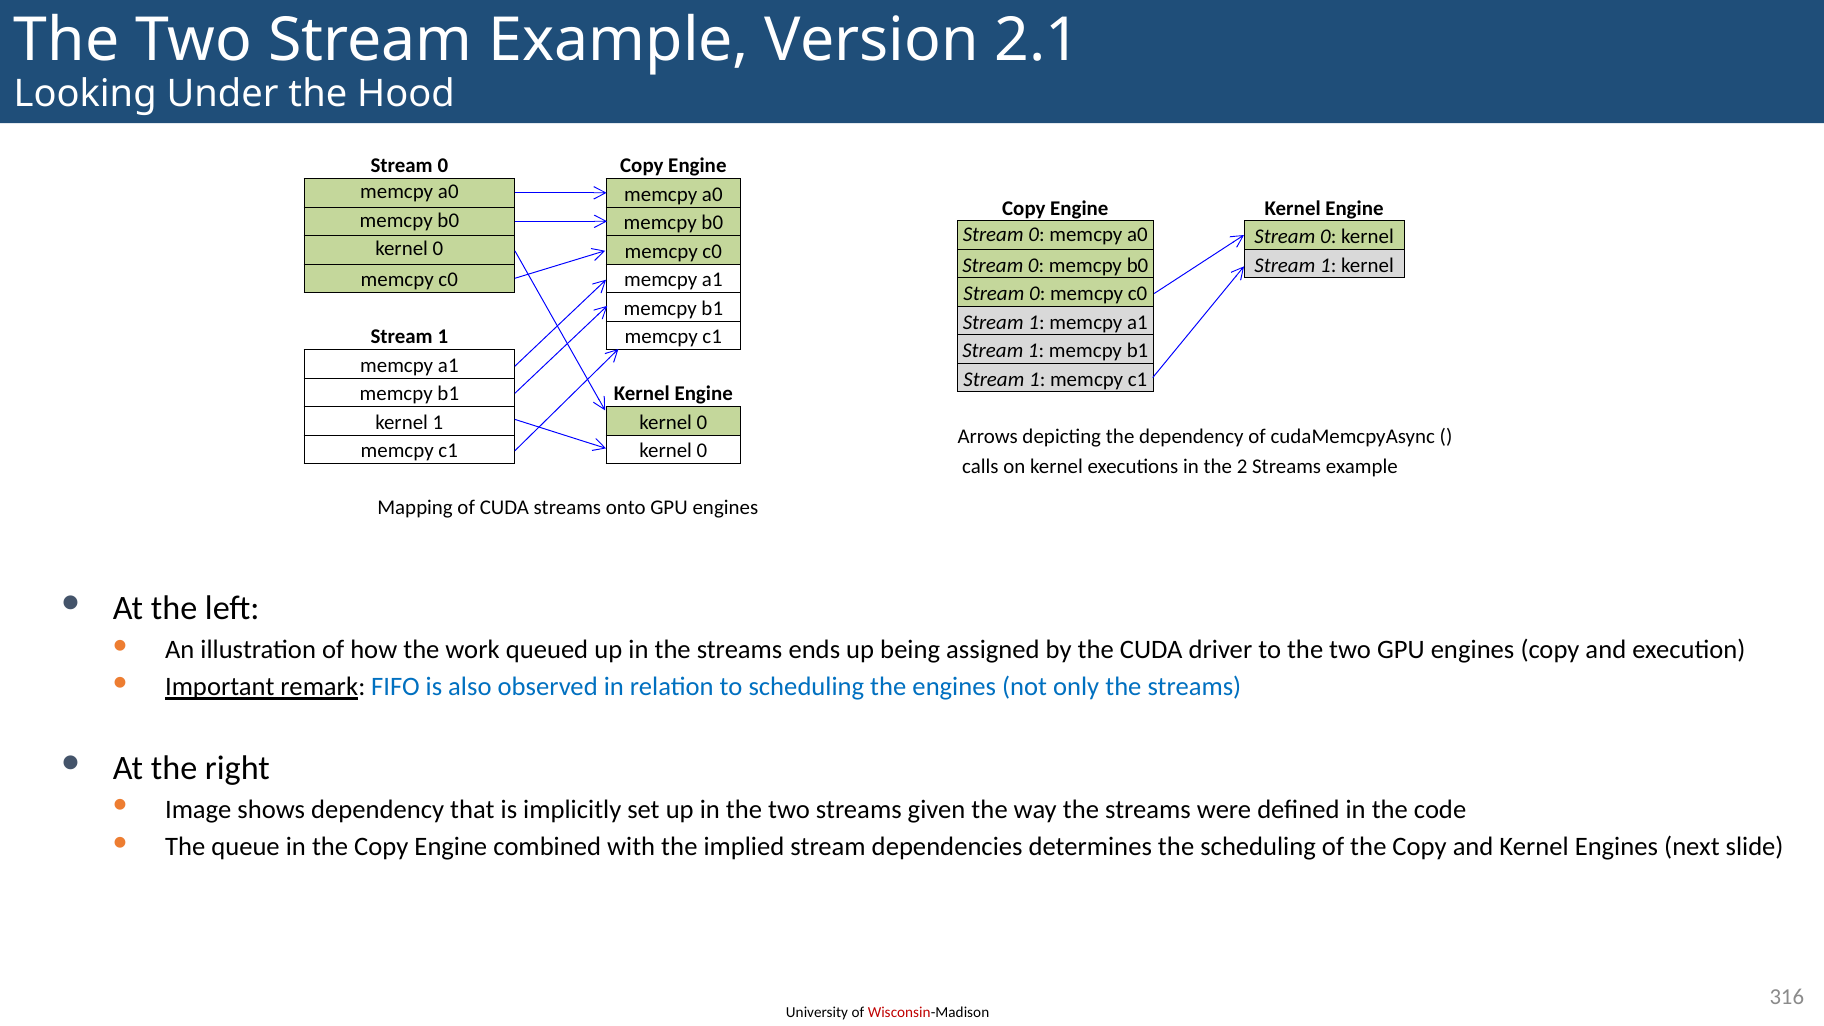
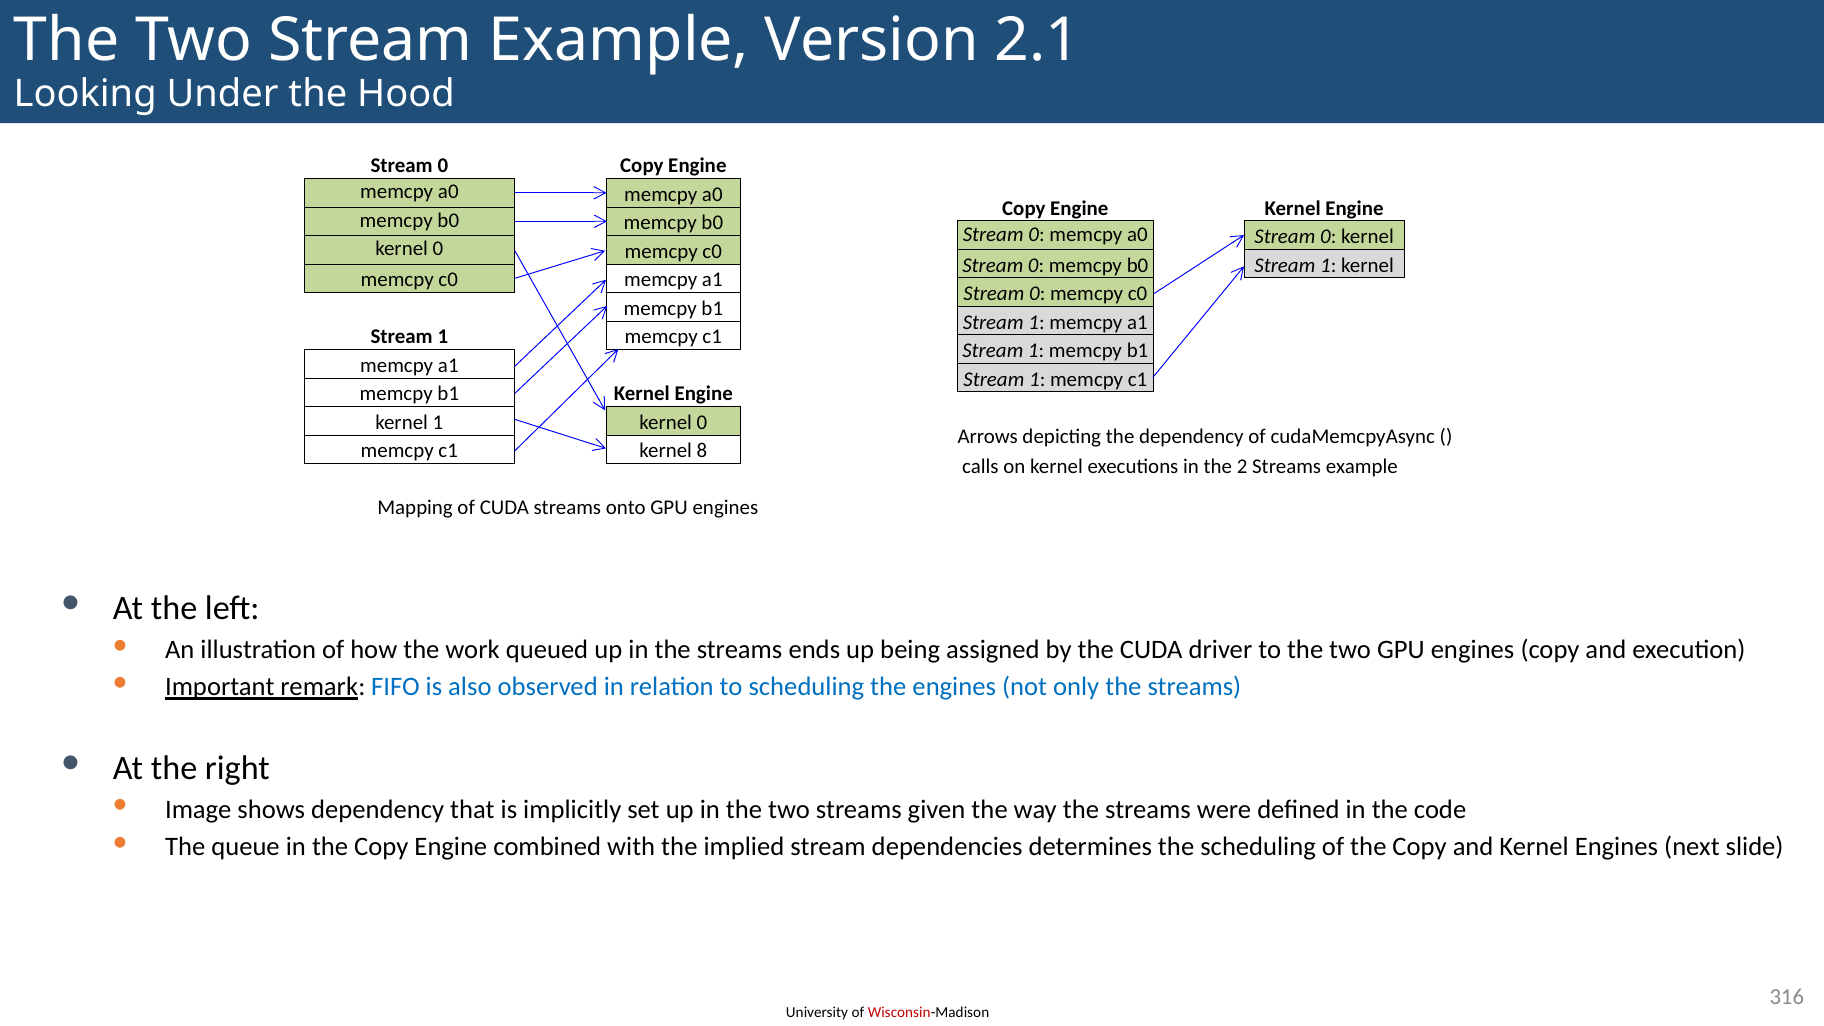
c1 kernel 0: 0 -> 8
